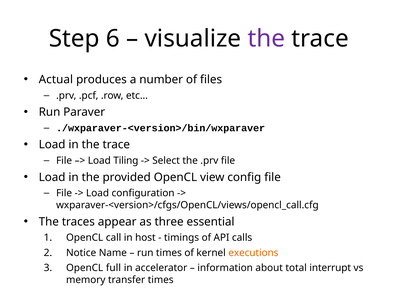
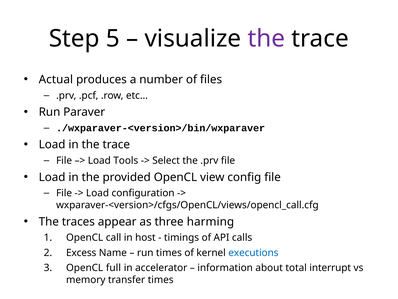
6: 6 -> 5
Tiling: Tiling -> Tools
essential: essential -> harming
Notice: Notice -> Excess
executions colour: orange -> blue
